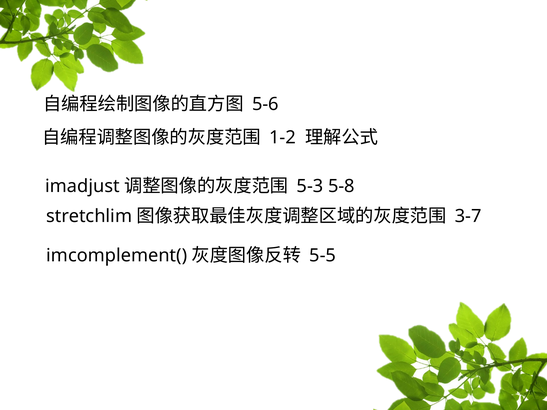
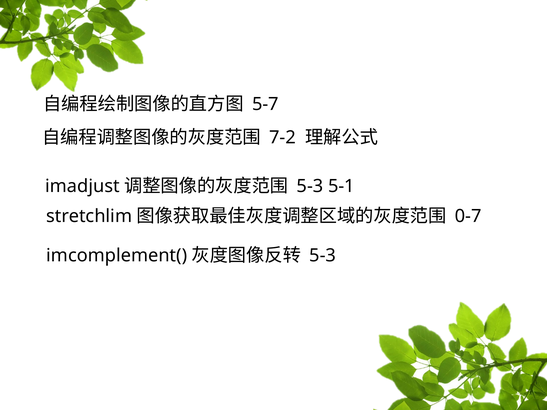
5-6: 5-6 -> 5-7
1-2: 1-2 -> 7-2
5-8: 5-8 -> 5-1
3-7: 3-7 -> 0-7
5-5 at (323, 256): 5-5 -> 5-3
